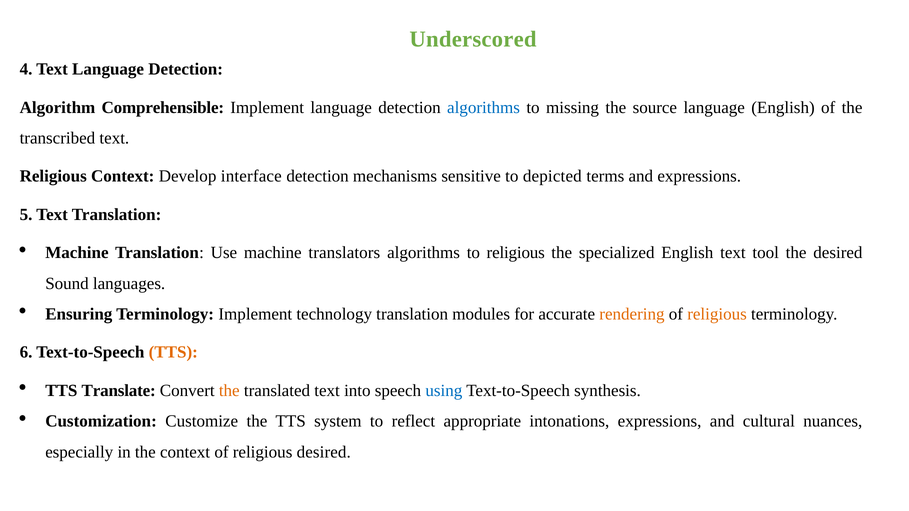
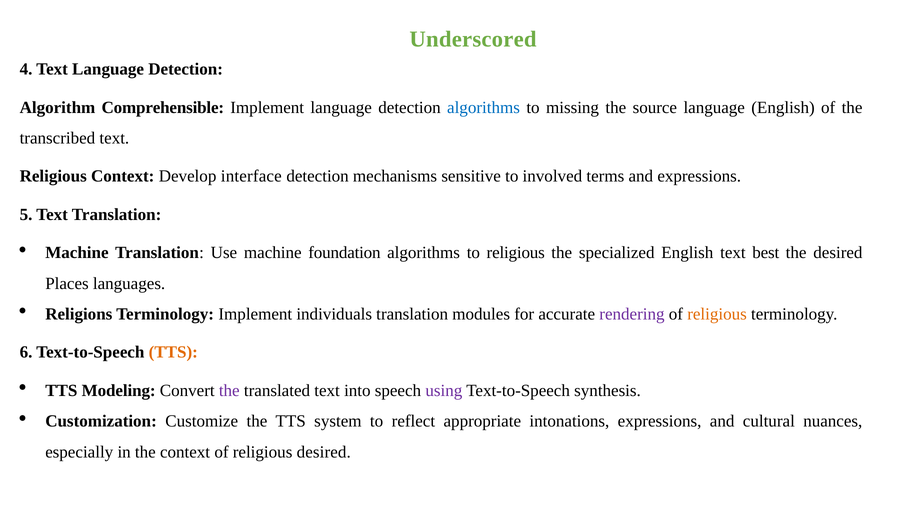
depicted: depicted -> involved
translators: translators -> foundation
tool: tool -> best
Sound: Sound -> Places
Ensuring: Ensuring -> Religions
technology: technology -> individuals
rendering colour: orange -> purple
Translate: Translate -> Modeling
the at (229, 391) colour: orange -> purple
using colour: blue -> purple
